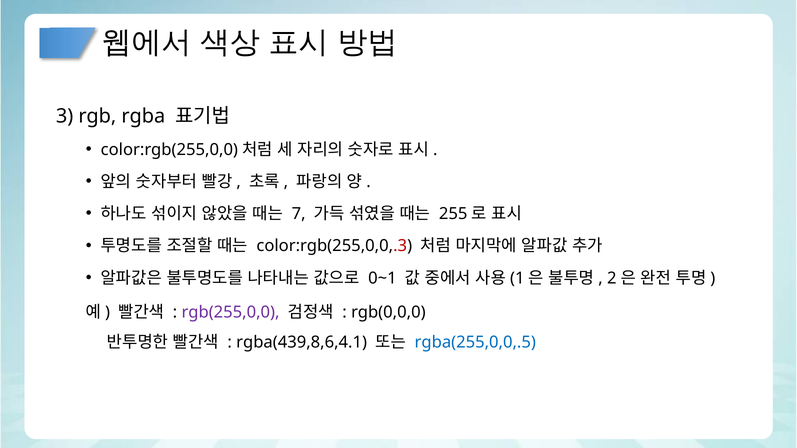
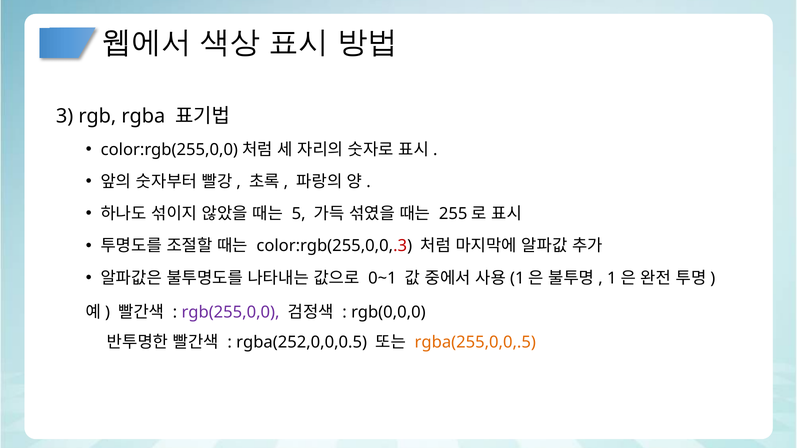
7: 7 -> 5
2 at (612, 278): 2 -> 1
rgba(439,8,6,4.1: rgba(439,8,6,4.1 -> rgba(252,0,0,0.5
rgba(255,0,0,.5 colour: blue -> orange
